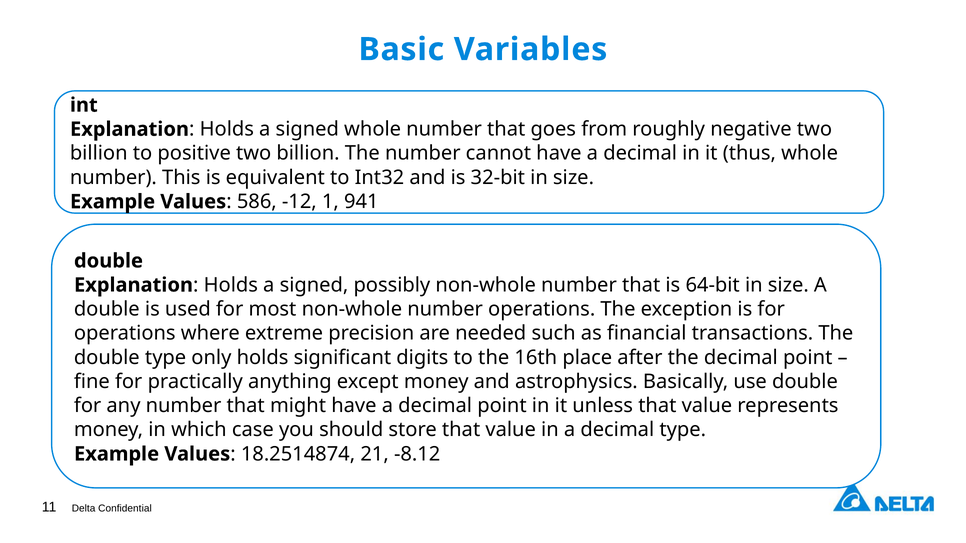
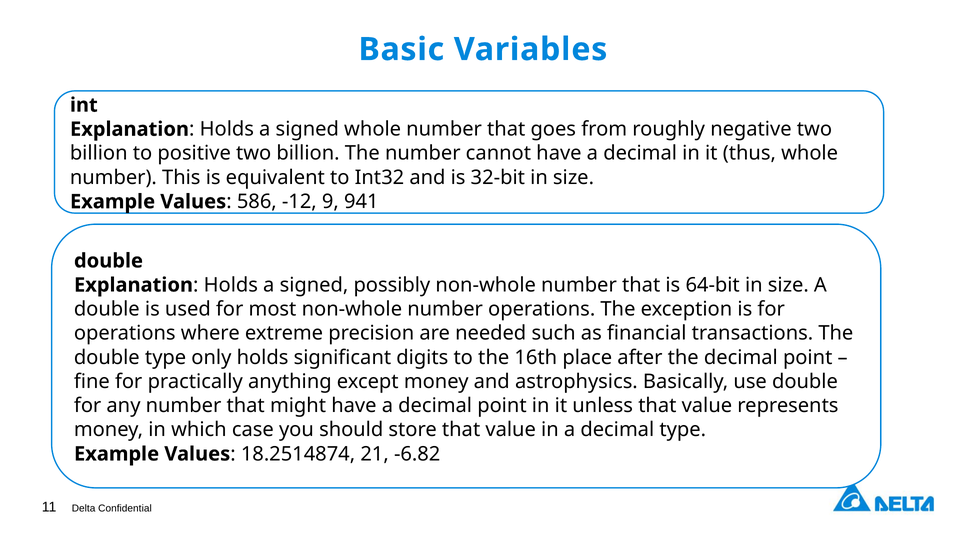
1: 1 -> 9
-8.12: -8.12 -> -6.82
